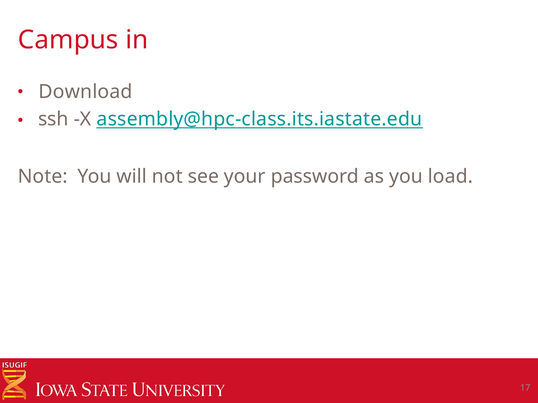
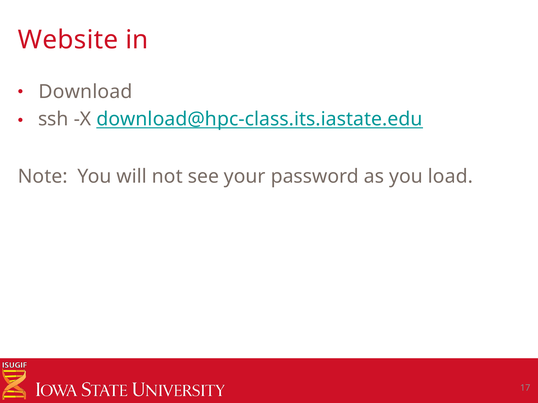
Campus: Campus -> Website
assembly@hpc-class.its.iastate.edu: assembly@hpc-class.its.iastate.edu -> download@hpc-class.its.iastate.edu
